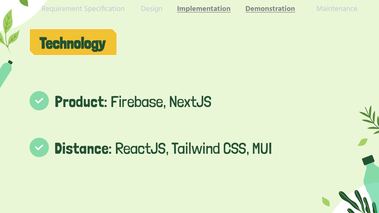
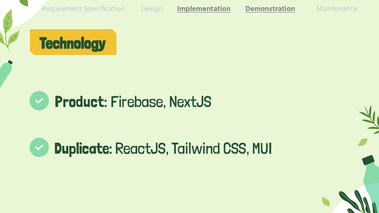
Distance: Distance -> Duplicate
